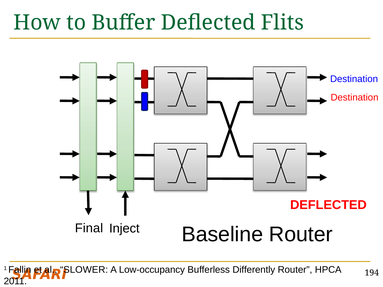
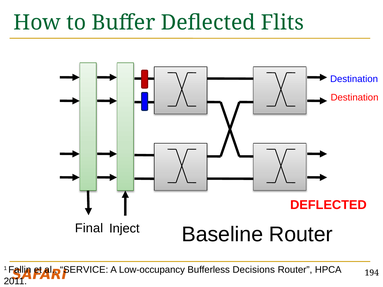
SLOWER: SLOWER -> SERVICE
Differently: Differently -> Decisions
